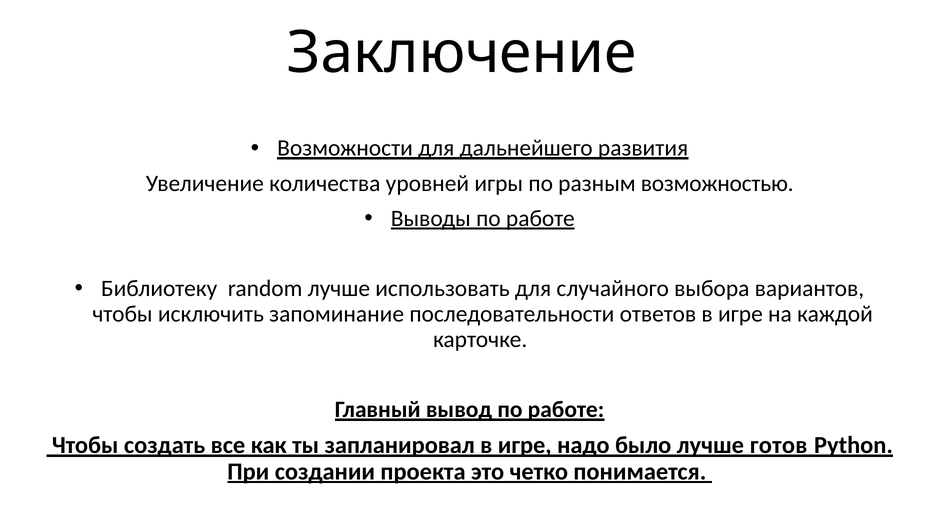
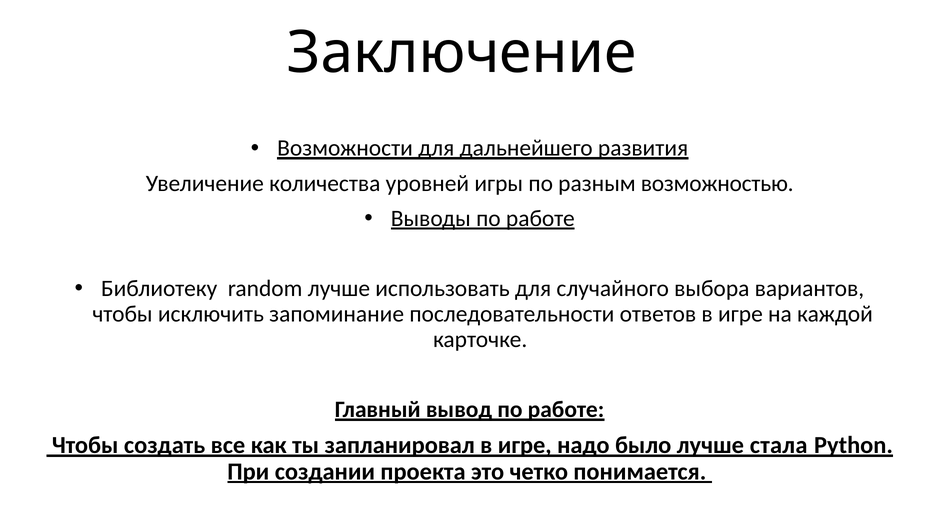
готов: готов -> стала
